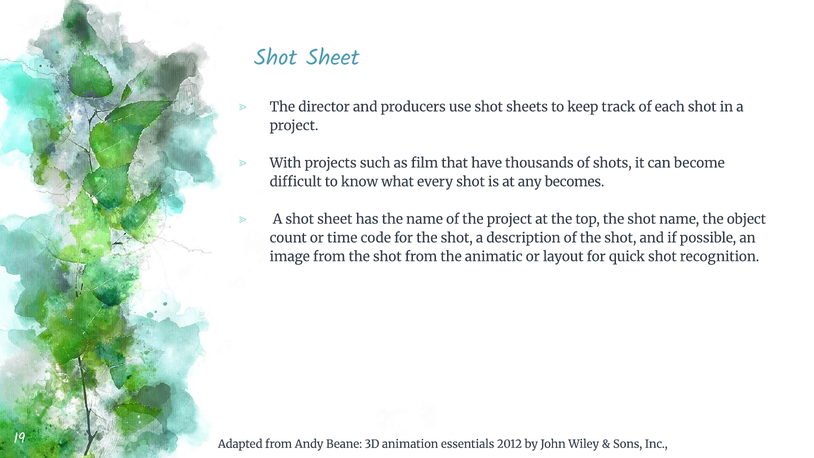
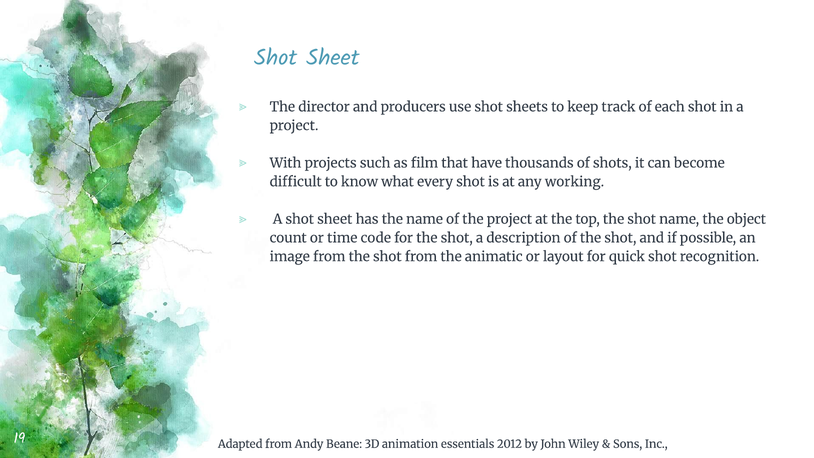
becomes: becomes -> working
